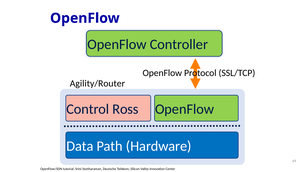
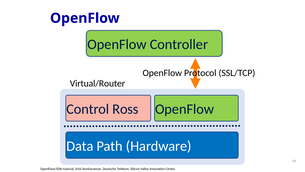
Agility/Router: Agility/Router -> Virtual/Router
